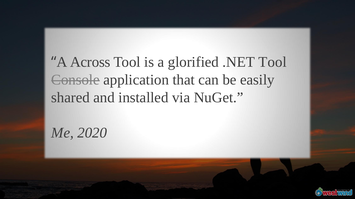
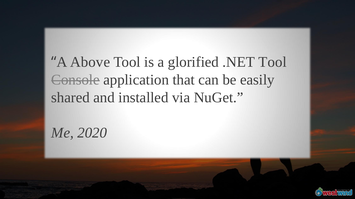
Across: Across -> Above
